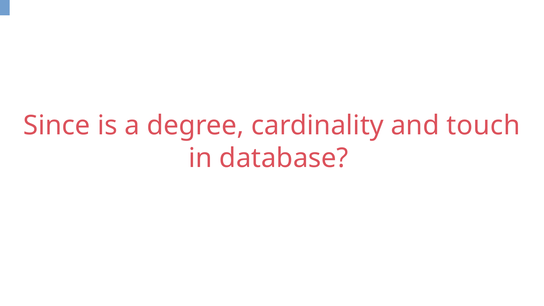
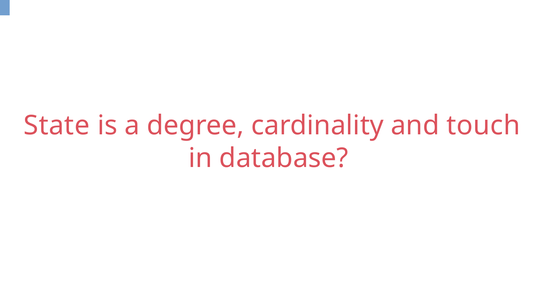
Since: Since -> State
